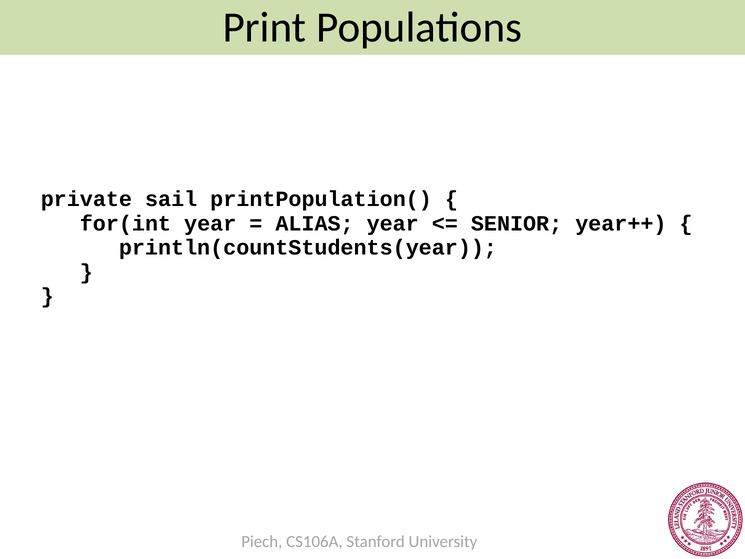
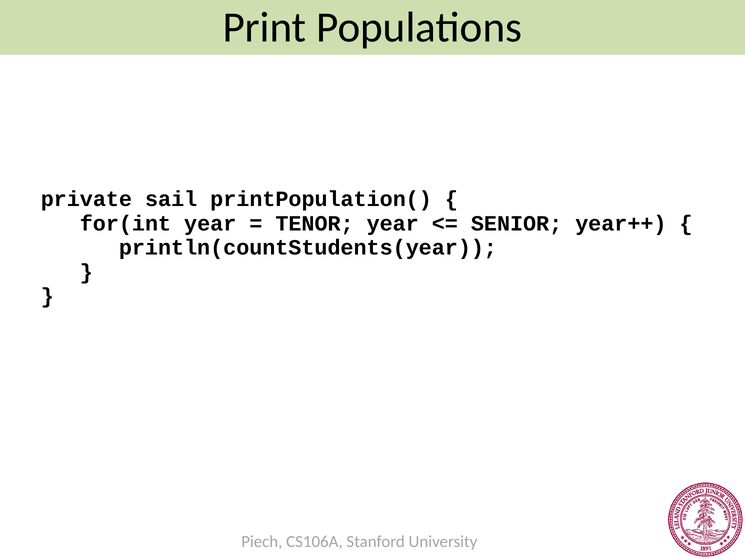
ALIAS: ALIAS -> TENOR
